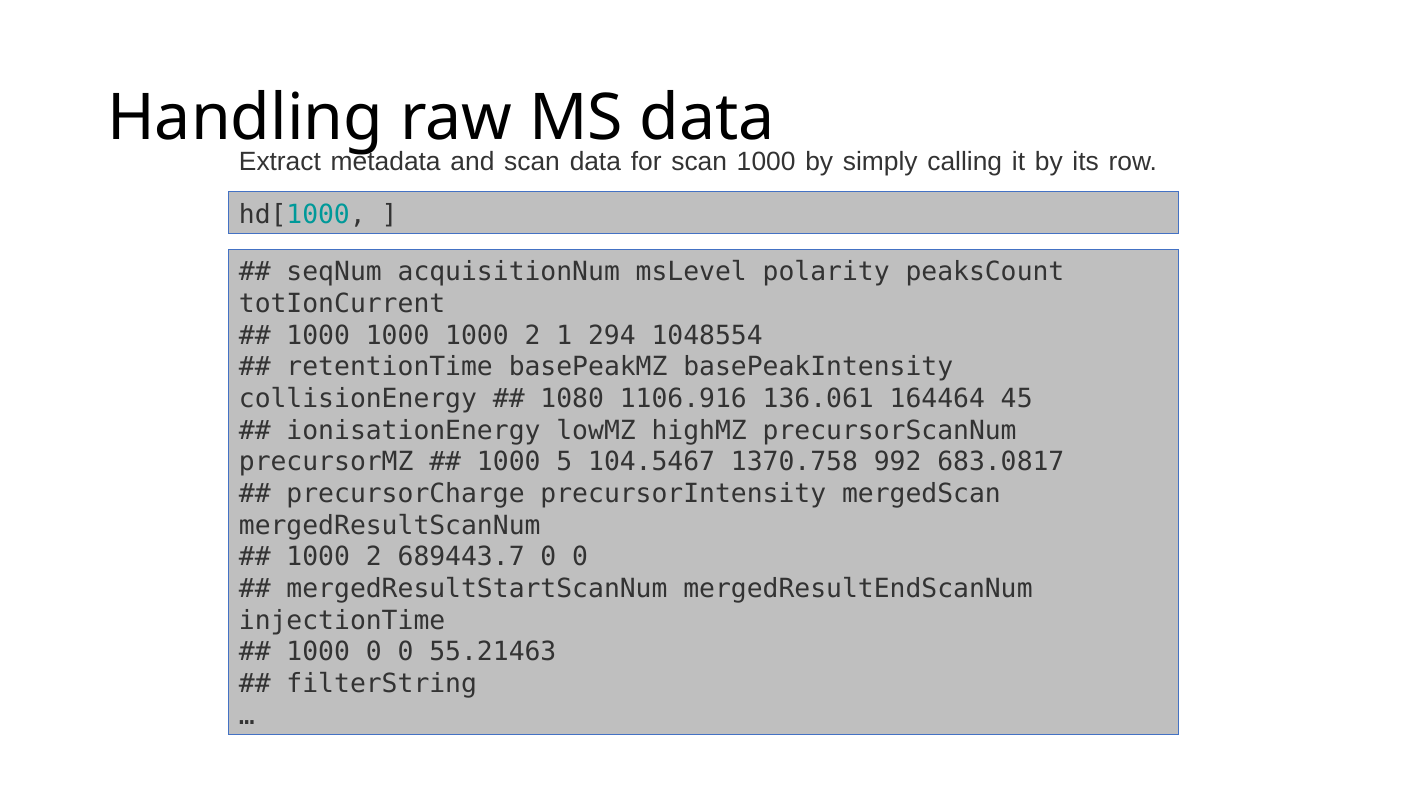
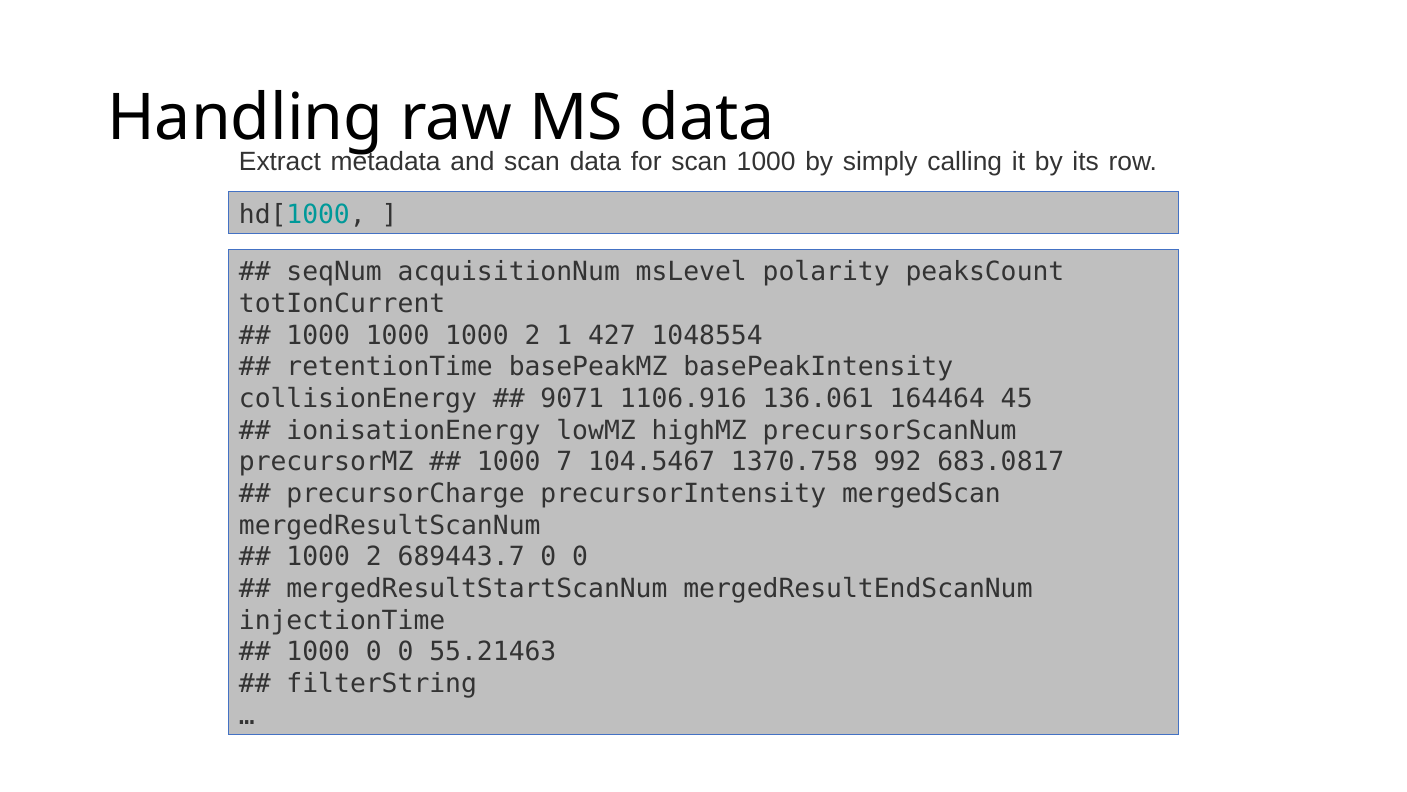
294: 294 -> 427
1080: 1080 -> 9071
5: 5 -> 7
